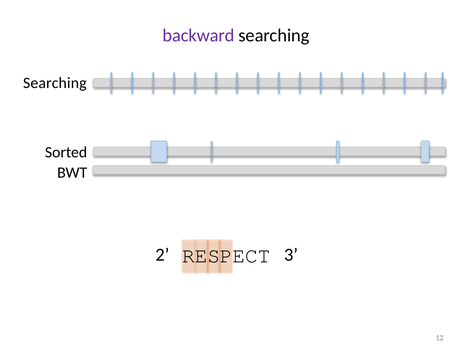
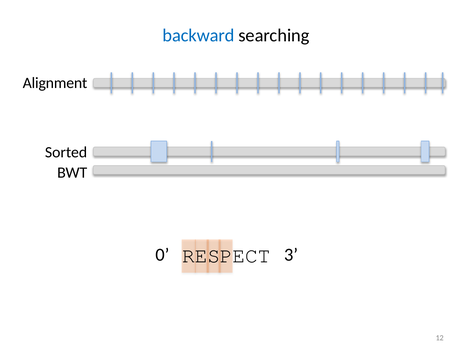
backward colour: purple -> blue
Searching at (55, 83): Searching -> Alignment
2: 2 -> 0
